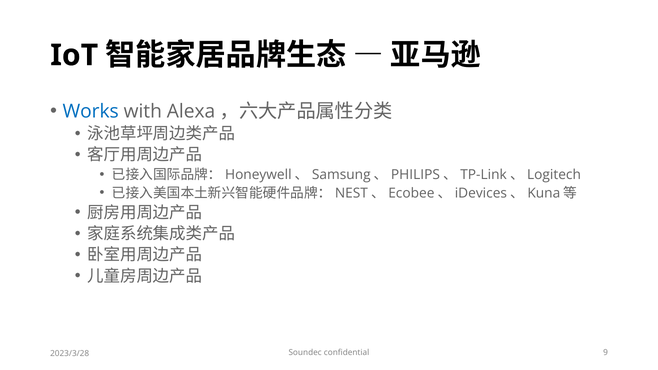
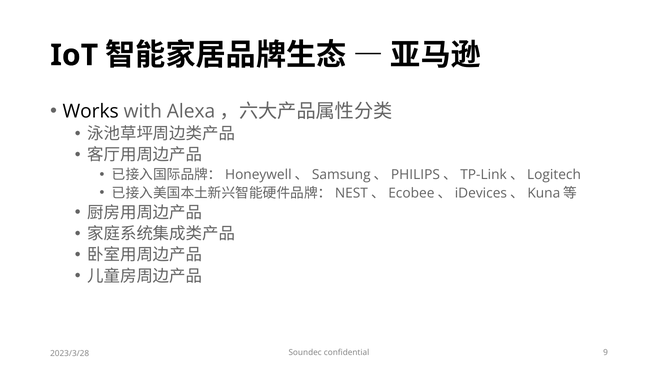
Works colour: blue -> black
